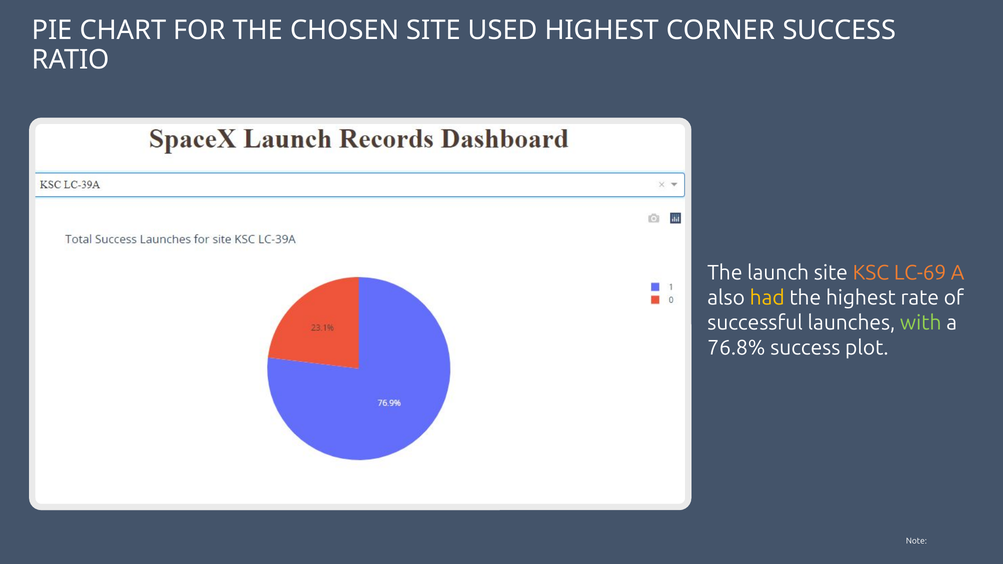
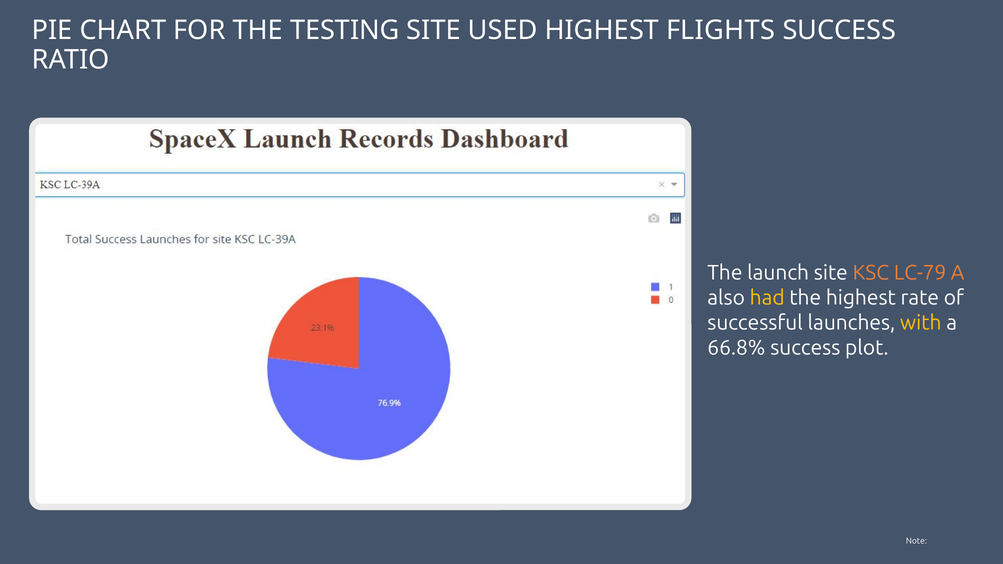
CHOSEN: CHOSEN -> TESTING
CORNER: CORNER -> FLIGHTS
LC-69: LC-69 -> LC-79
with colour: light green -> yellow
76.8%: 76.8% -> 66.8%
